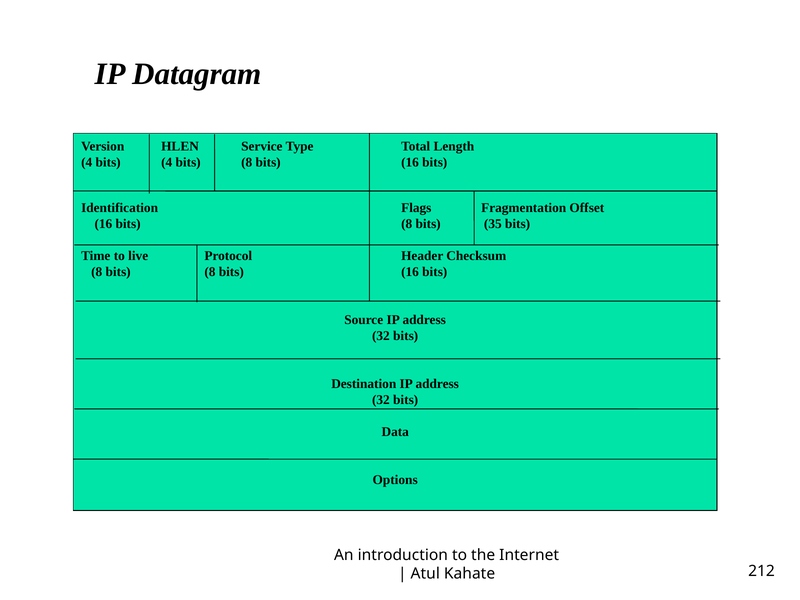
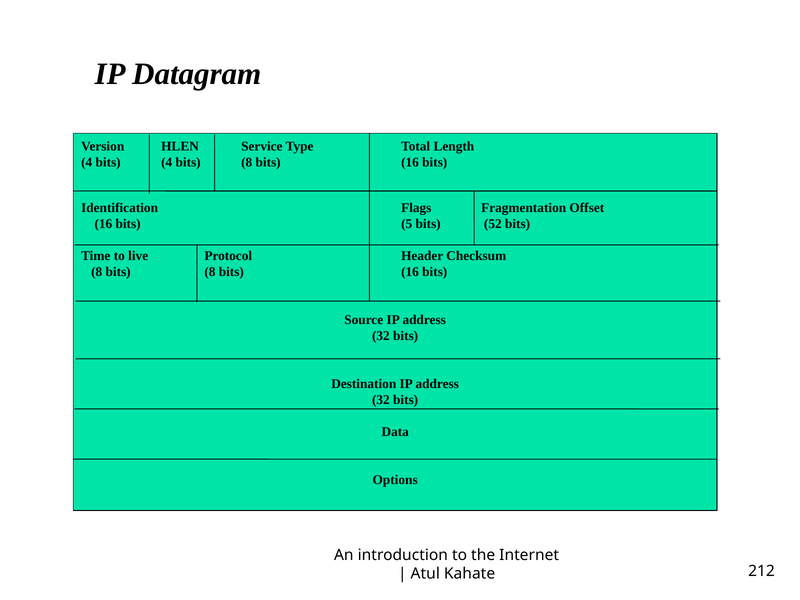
16 bits 8: 8 -> 5
35: 35 -> 52
